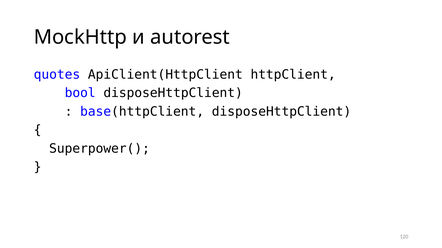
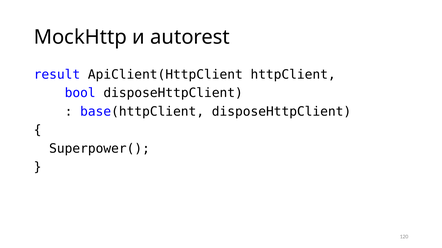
quotes: quotes -> result
